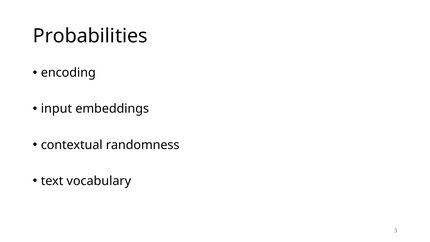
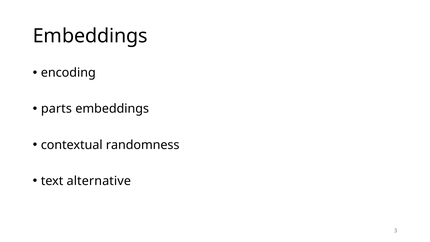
Probabilities at (90, 36): Probabilities -> Embeddings
input: input -> parts
vocabulary: vocabulary -> alternative
